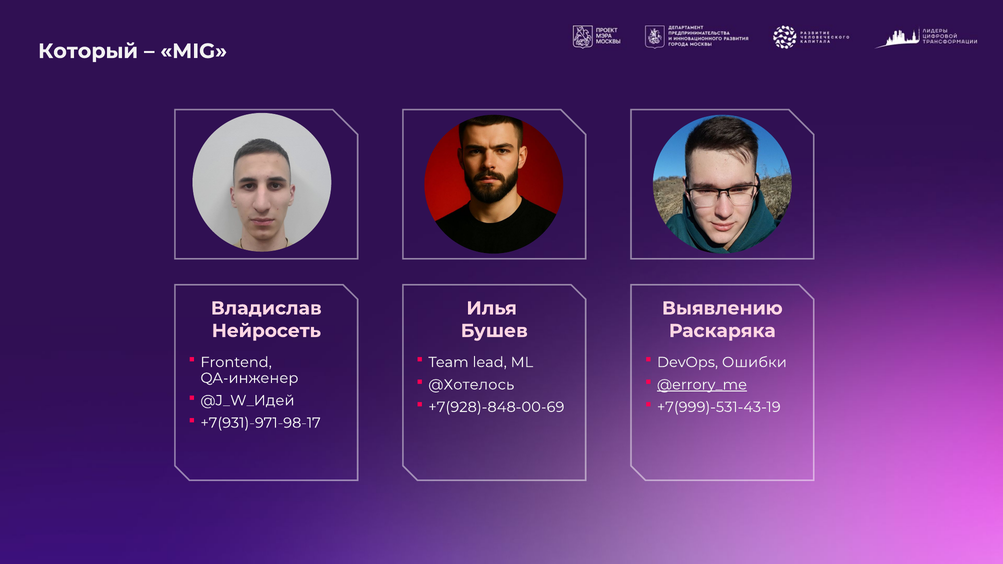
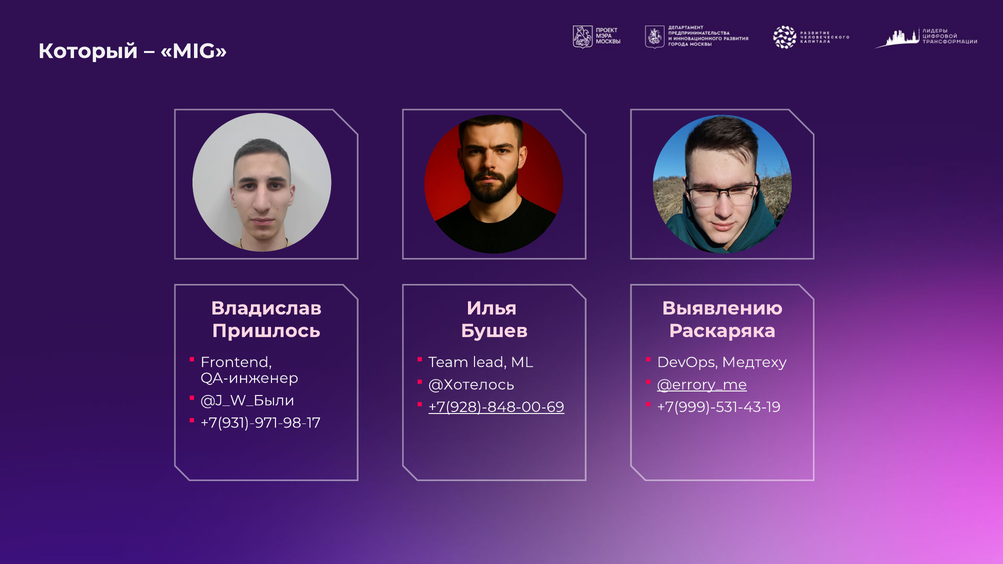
Нейросеть: Нейросеть -> Пришлось
Ошибки: Ошибки -> Медтеху
@J_W_Идей: @J_W_Идей -> @J_W_Были
+7(928)-848-00-69 underline: none -> present
